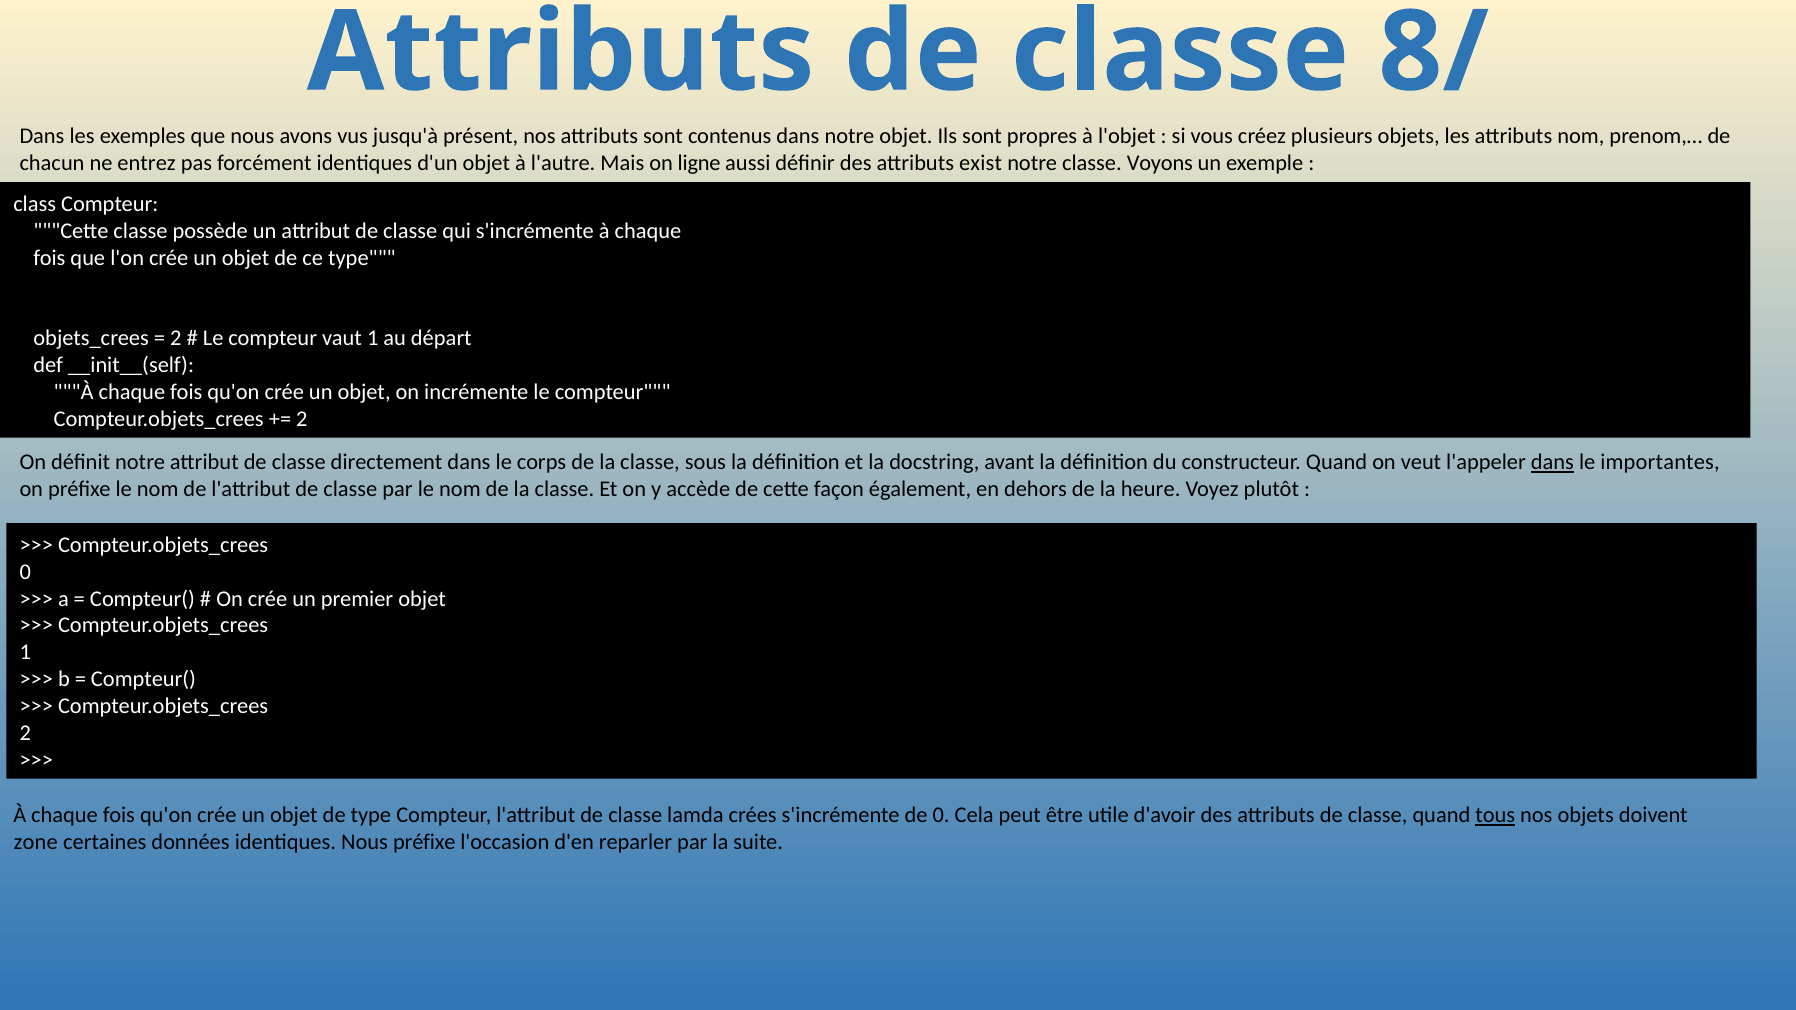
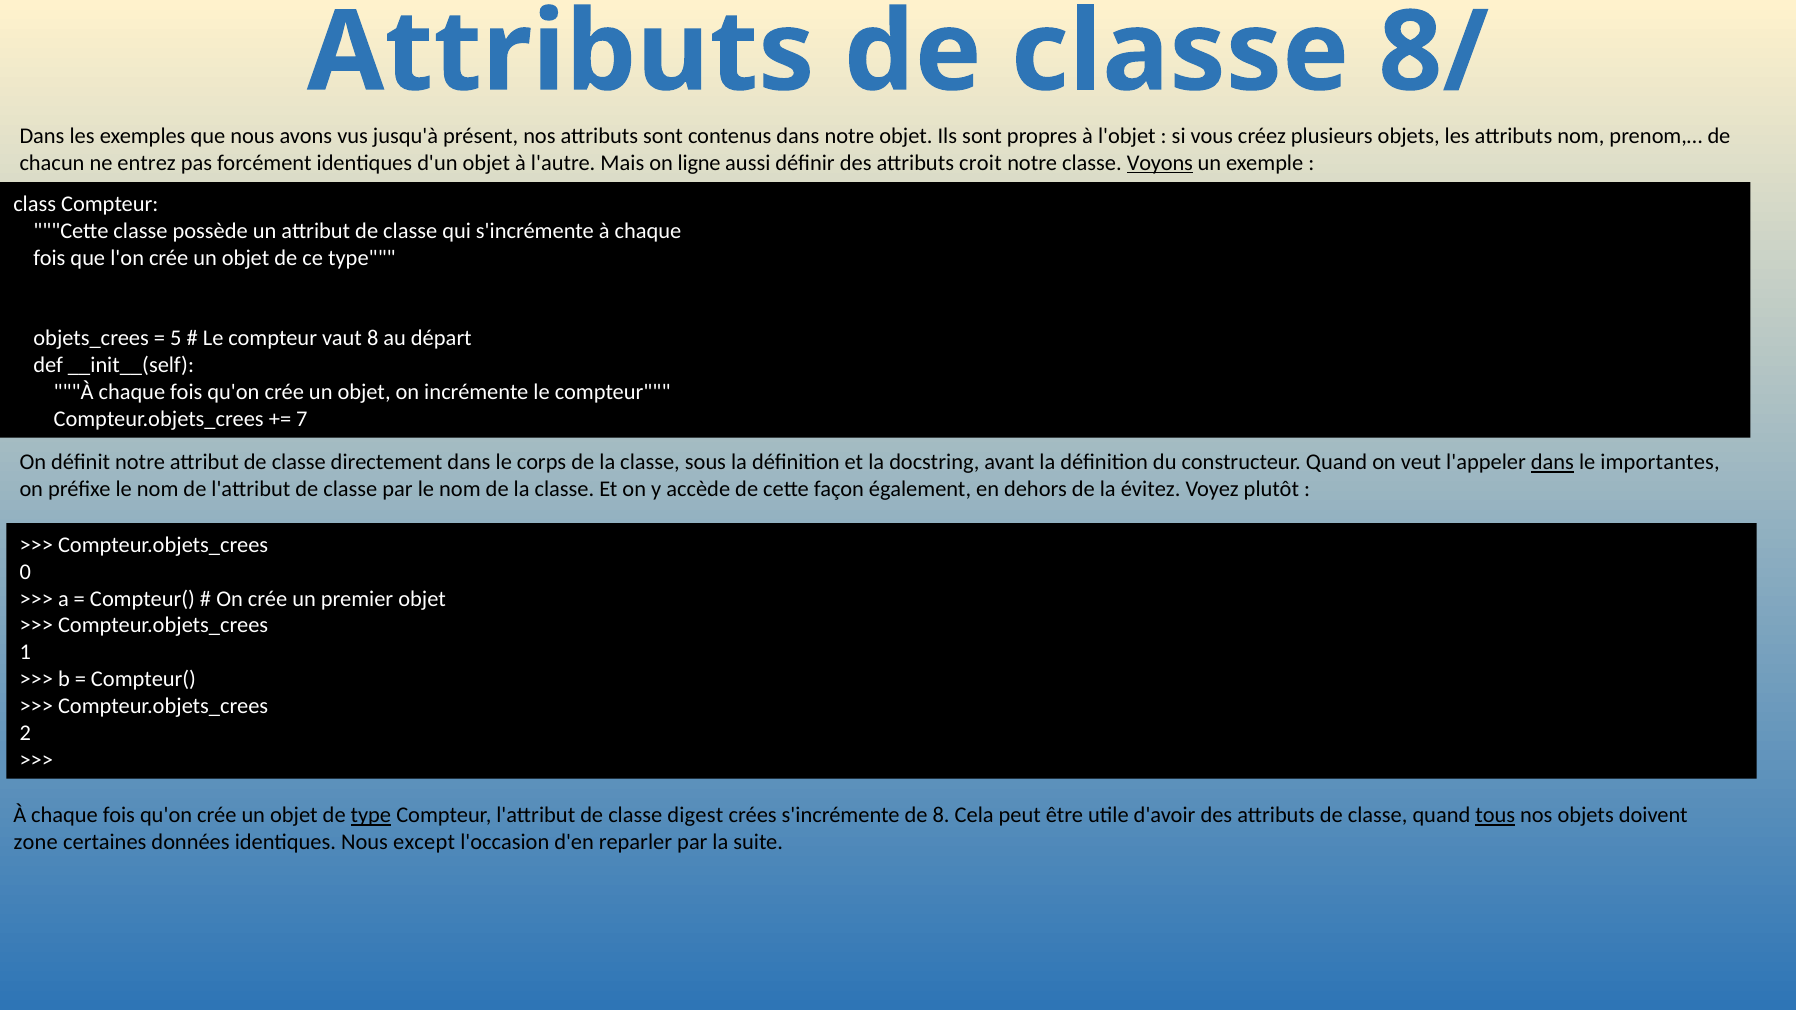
exist: exist -> croit
Voyons underline: none -> present
2 at (176, 339): 2 -> 5
vaut 1: 1 -> 8
2 at (302, 419): 2 -> 7
heure: heure -> évitez
type at (371, 816) underline: none -> present
lamda: lamda -> digest
de 0: 0 -> 8
Nous préfixe: préfixe -> except
